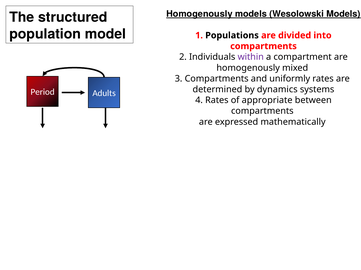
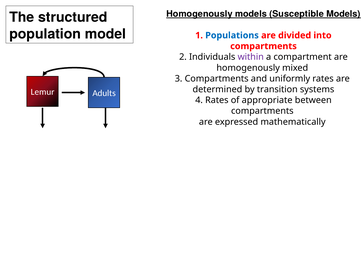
Wesolowski: Wesolowski -> Susceptible
Populations colour: black -> blue
dynamics: dynamics -> transition
Period: Period -> Lemur
